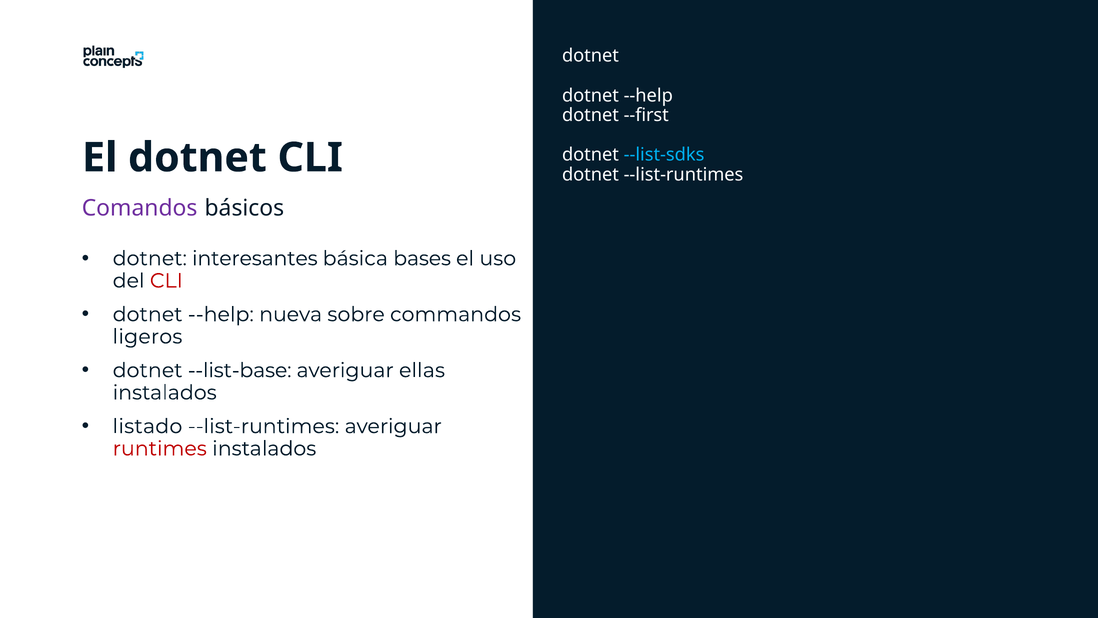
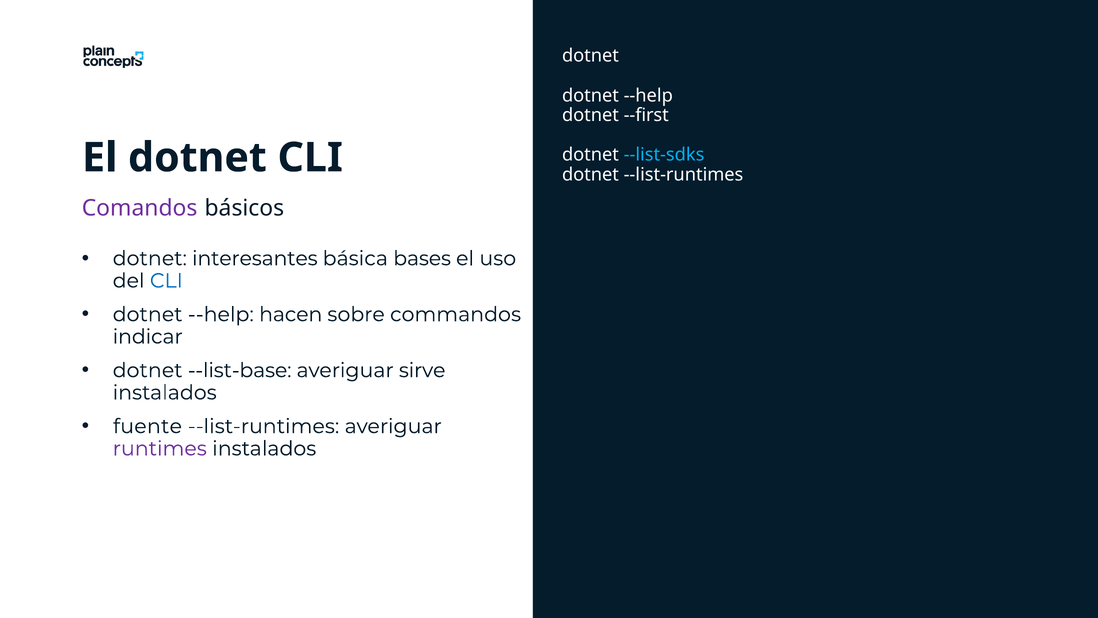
CLI at (166, 281) colour: red -> blue
nueva: nueva -> hacen
ligeros: ligeros -> indicar
ellas: ellas -> sirve
listado: listado -> fuente
runtimes colour: red -> purple
